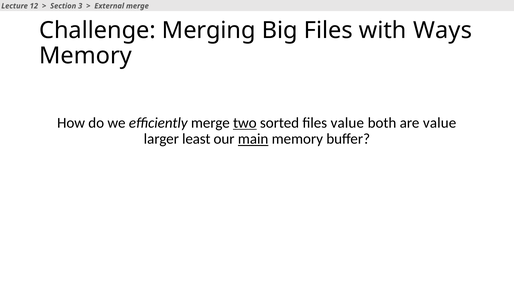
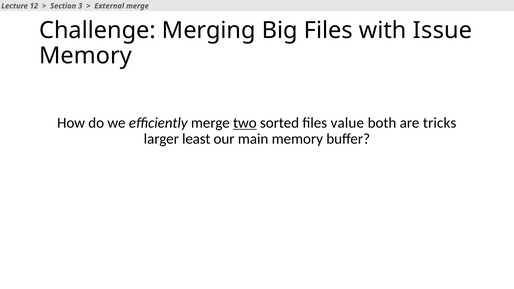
Ways: Ways -> Issue
are value: value -> tricks
main underline: present -> none
